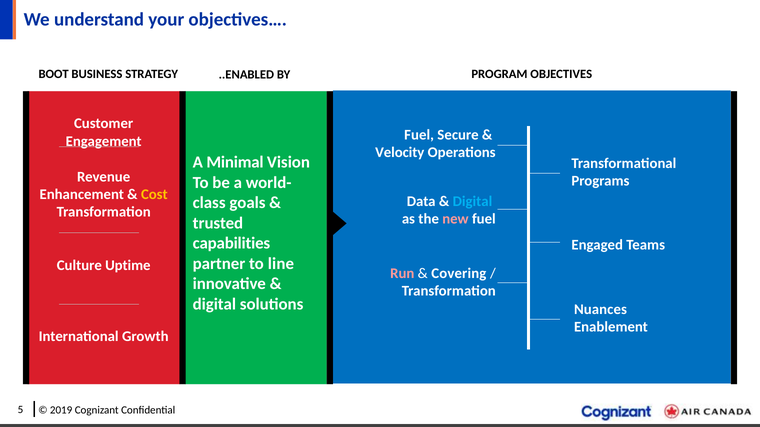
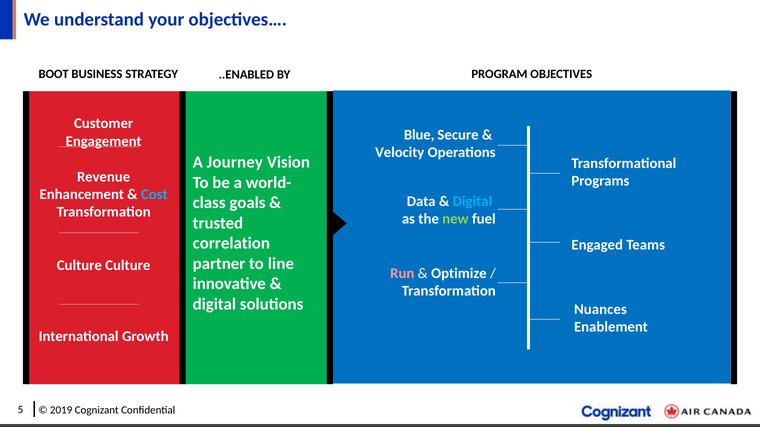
Fuel at (419, 135): Fuel -> Blue
Minimal: Minimal -> Journey
Cost at (154, 195) colour: yellow -> light blue
new colour: pink -> light green
capabilities: capabilities -> correlation
Culture Uptime: Uptime -> Culture
Covering: Covering -> Optimize
